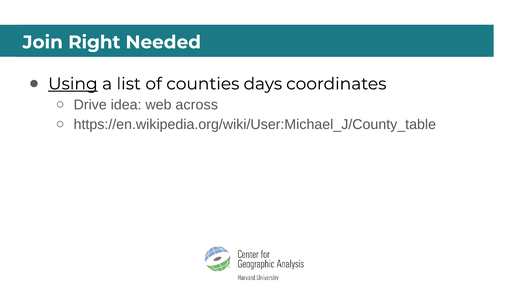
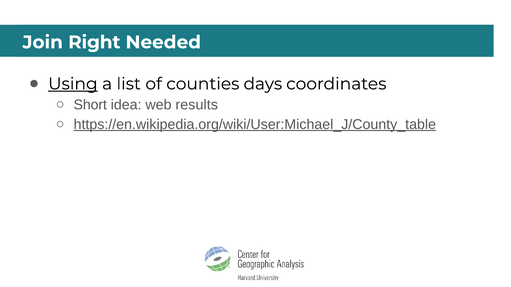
Drive: Drive -> Short
across: across -> results
https://en.wikipedia.org/wiki/User:Michael_J/County_table underline: none -> present
